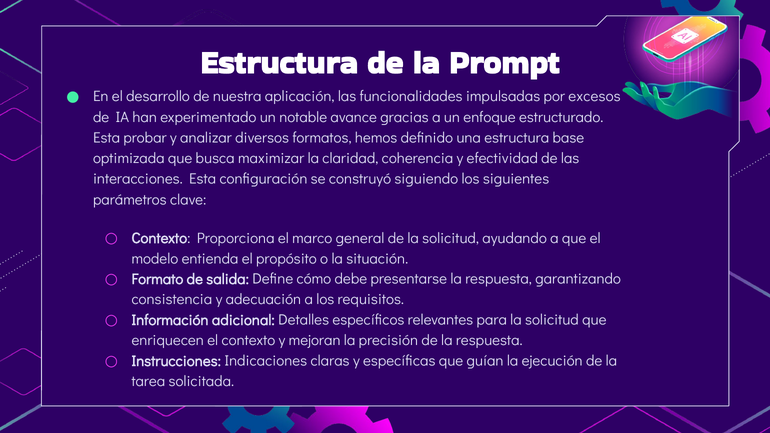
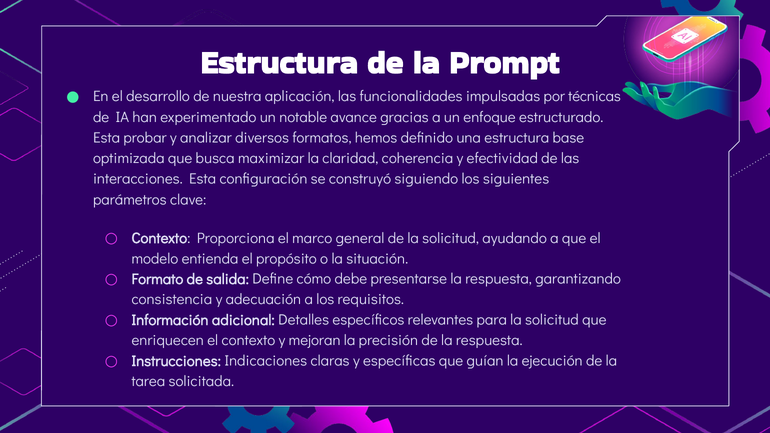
excesos: excesos -> técnicas
